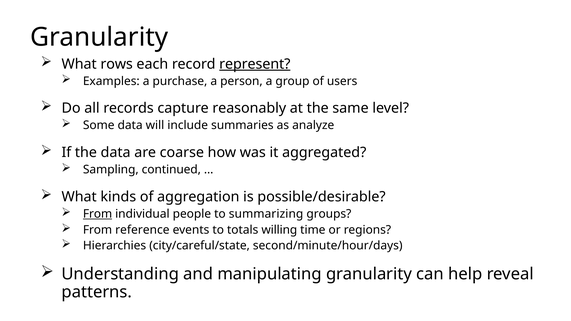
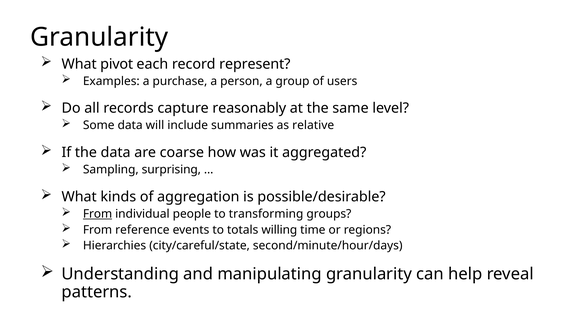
rows: rows -> pivot
represent underline: present -> none
analyze: analyze -> relative
continued: continued -> surprising
summarizing: summarizing -> transforming
